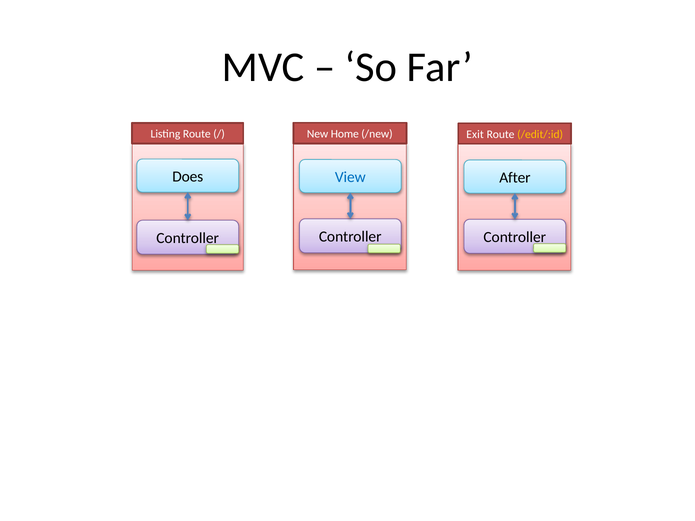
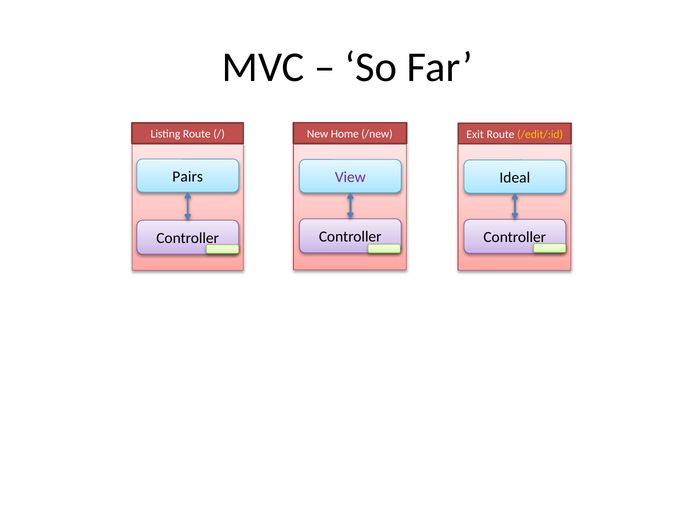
Does: Does -> Pairs
View colour: blue -> purple
After: After -> Ideal
